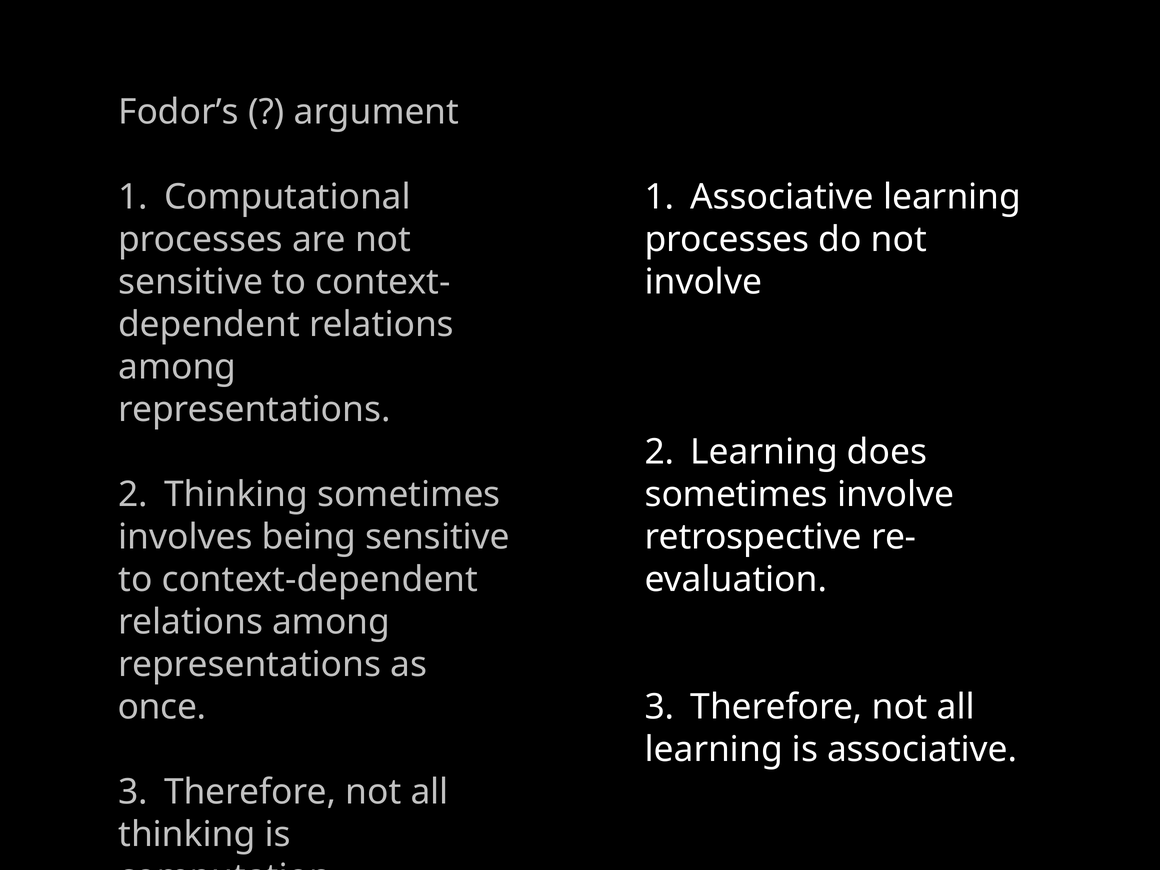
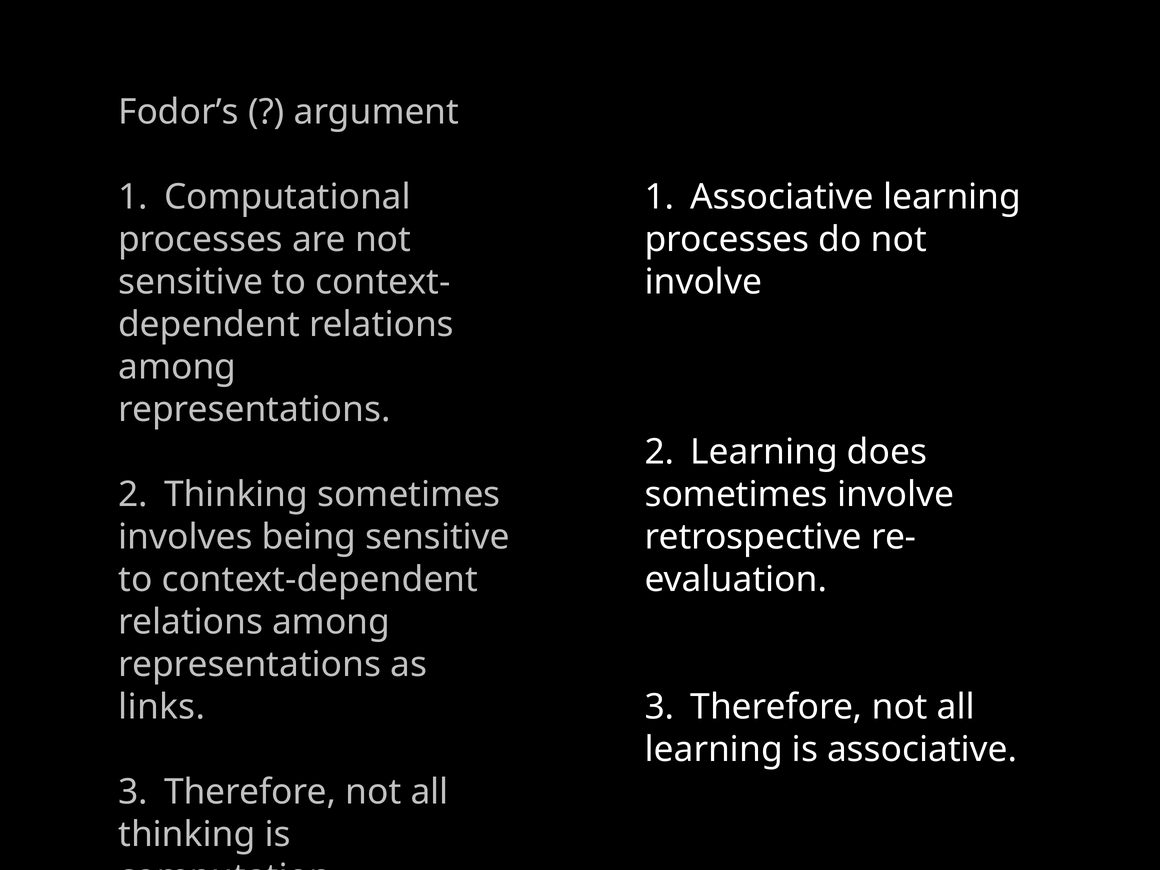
once: once -> links
